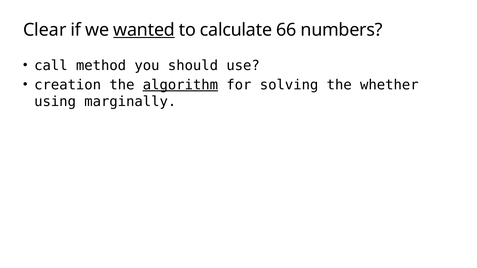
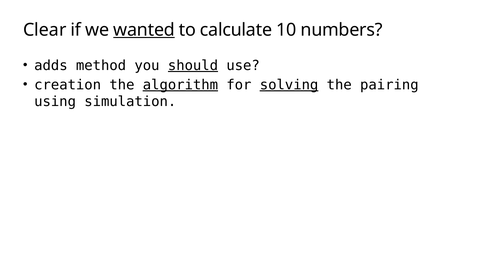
66: 66 -> 10
call: call -> adds
should underline: none -> present
solving underline: none -> present
whether: whether -> pairing
marginally: marginally -> simulation
